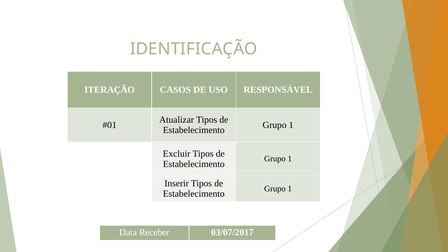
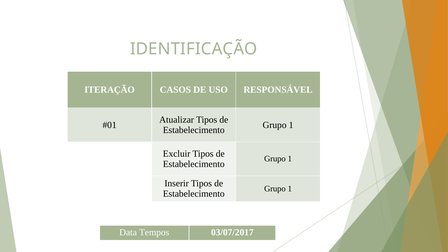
Receber: Receber -> Tempos
